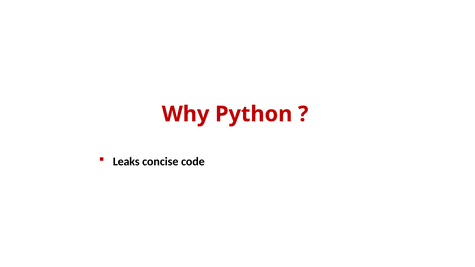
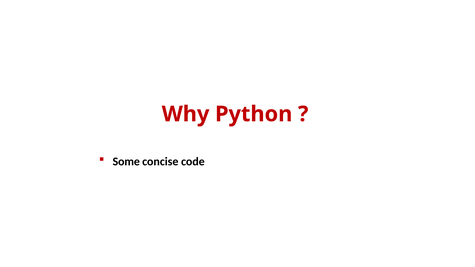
Leaks: Leaks -> Some
